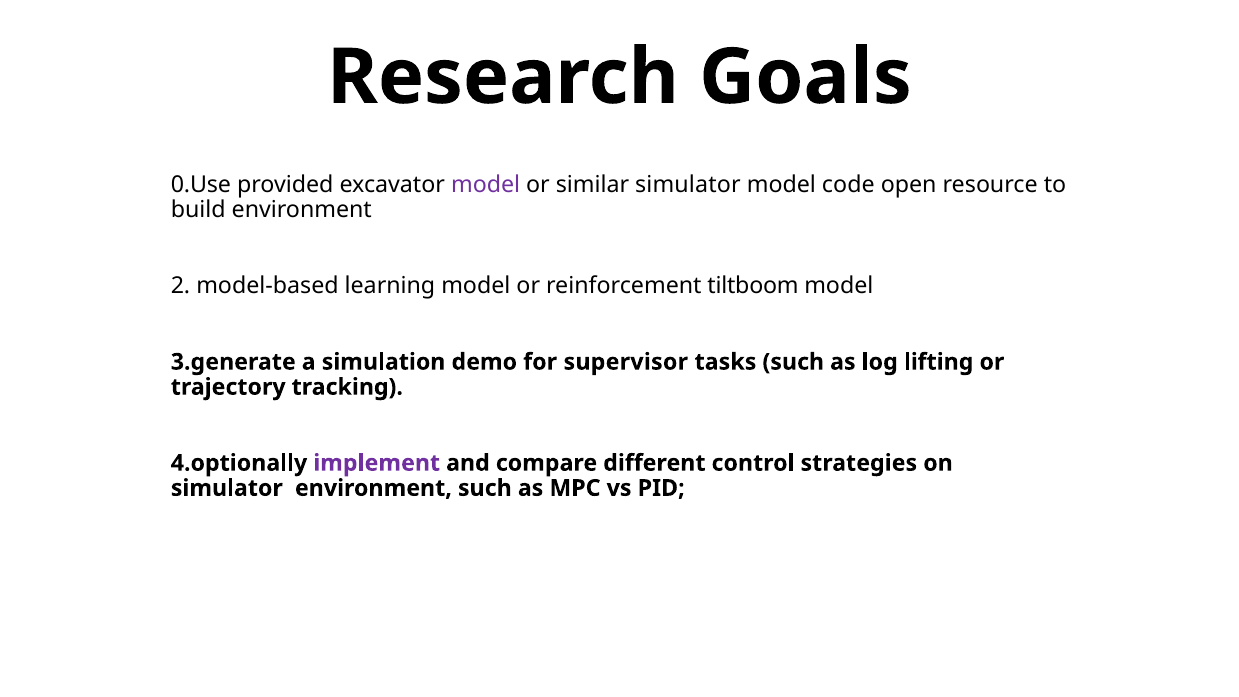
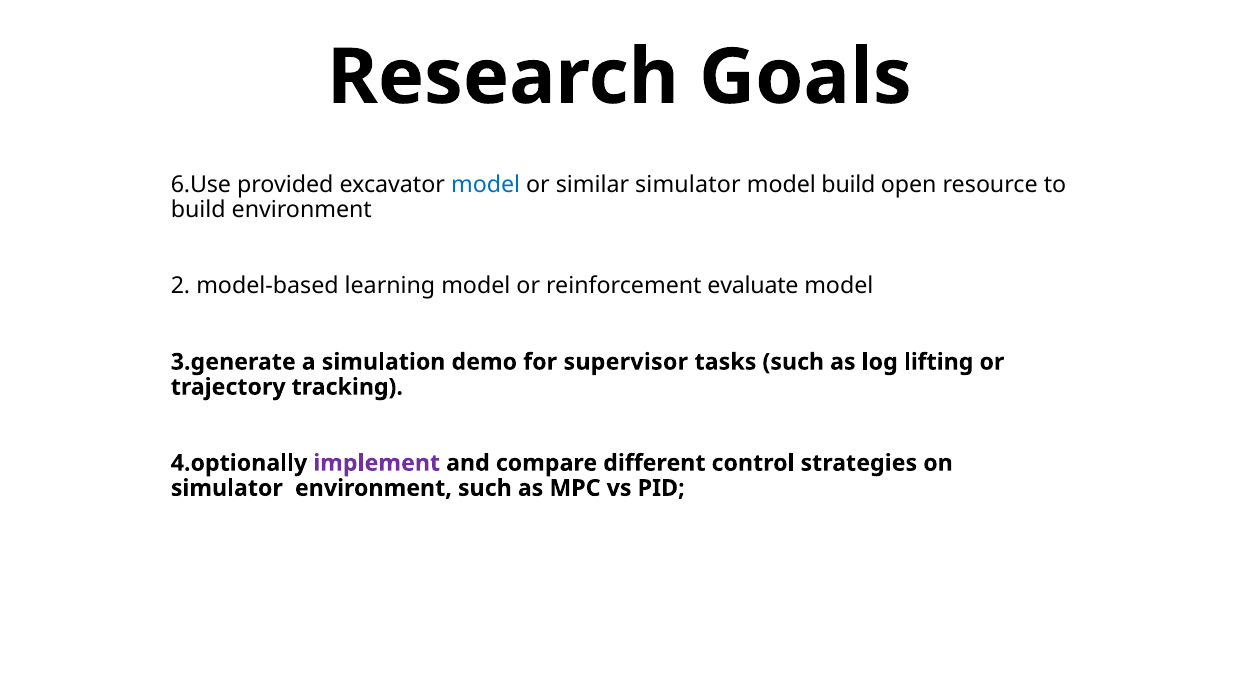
0.Use: 0.Use -> 6.Use
model at (486, 185) colour: purple -> blue
model code: code -> build
tiltboom: tiltboom -> evaluate
